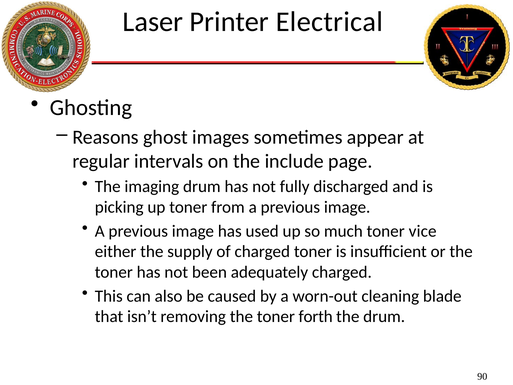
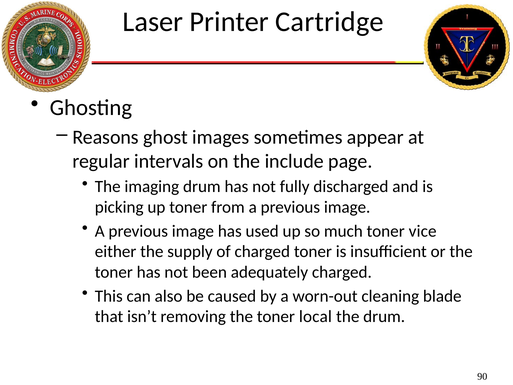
Electrical: Electrical -> Cartridge
forth: forth -> local
